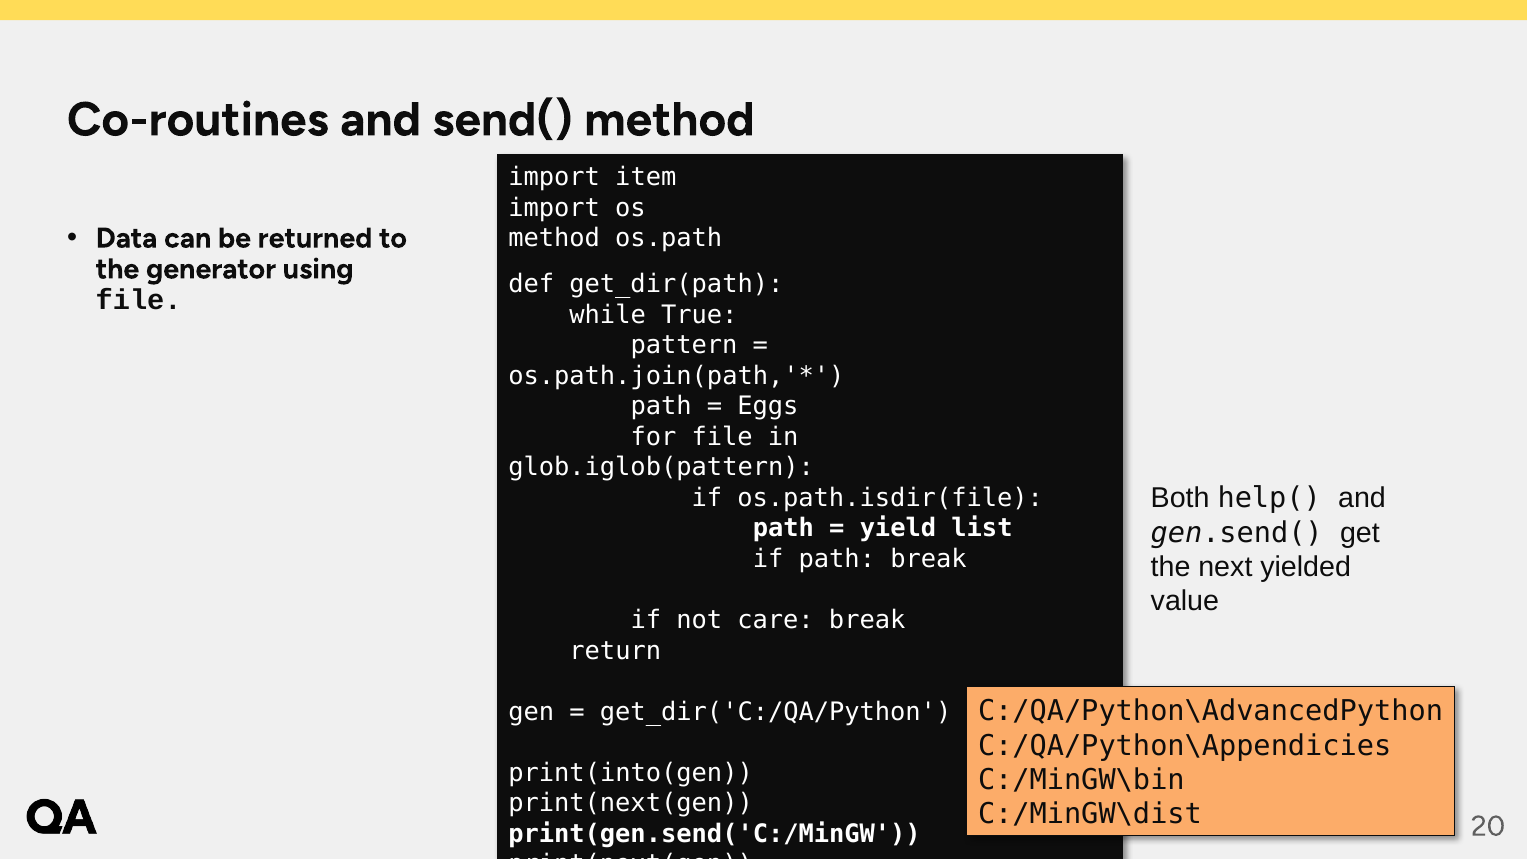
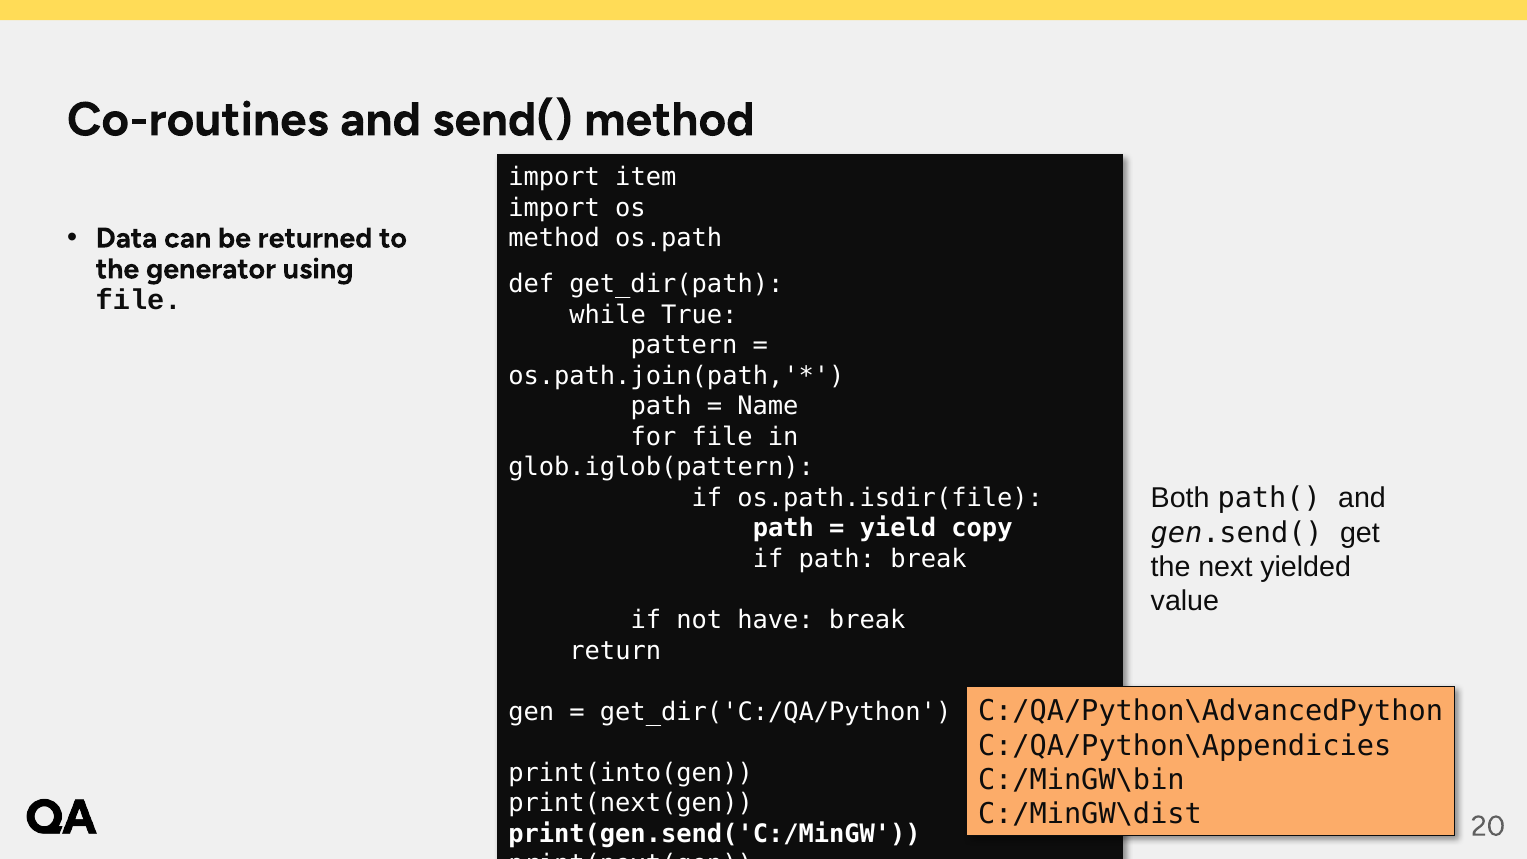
Eggs: Eggs -> Name
help(: help( -> path(
list: list -> copy
care: care -> have
